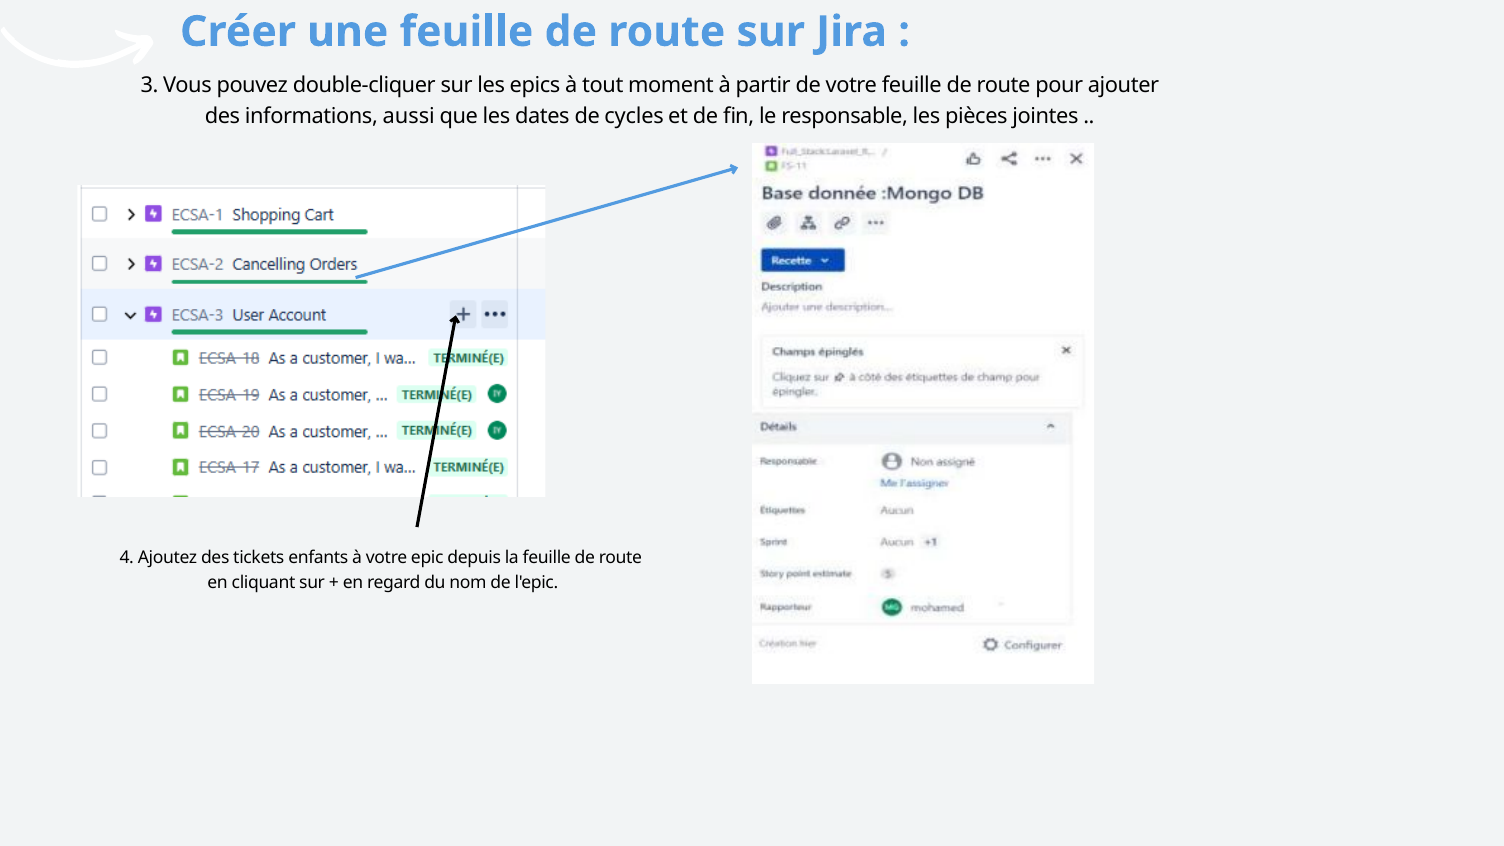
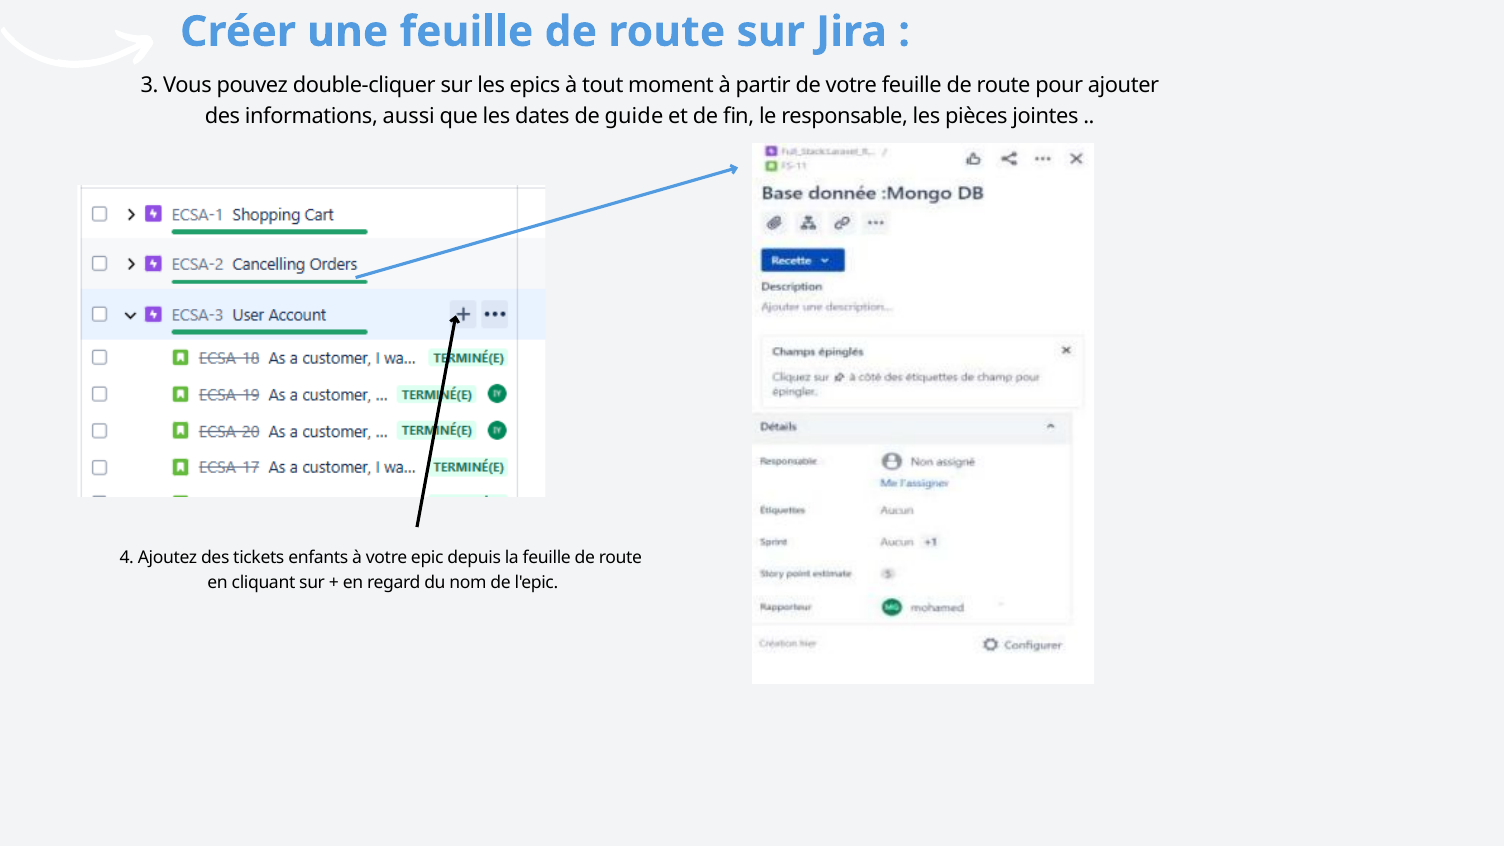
cycles: cycles -> guide
